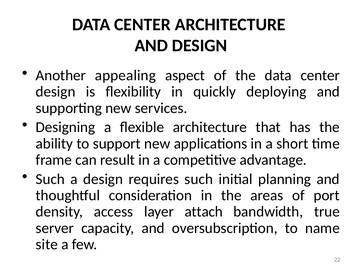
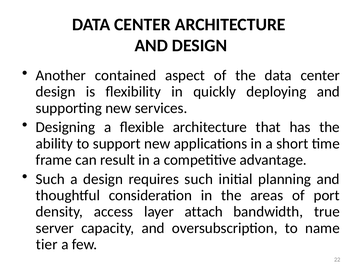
appealing: appealing -> contained
site: site -> tier
